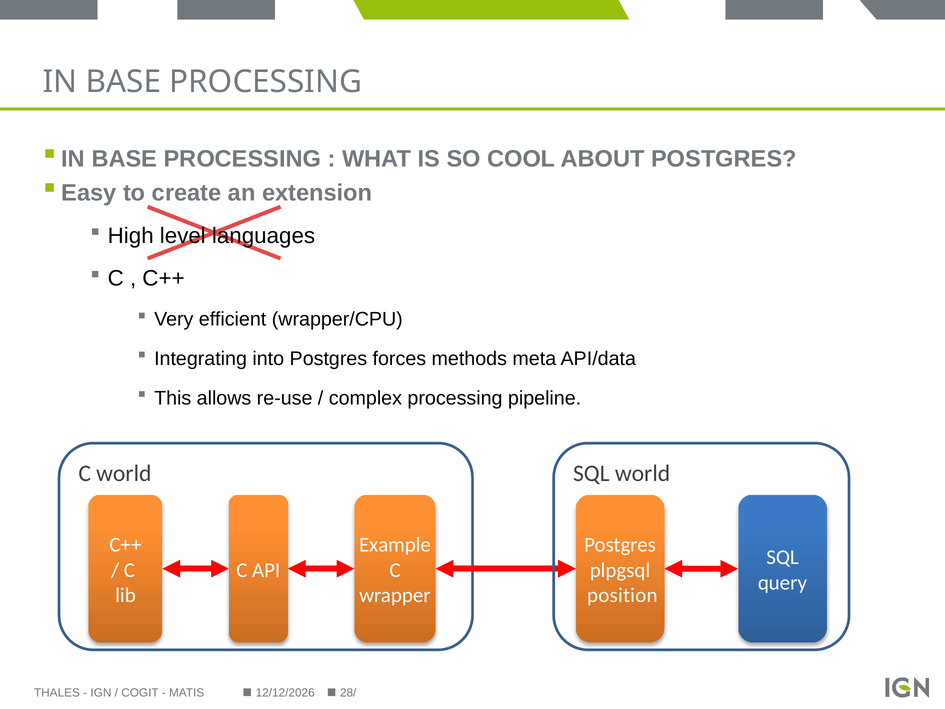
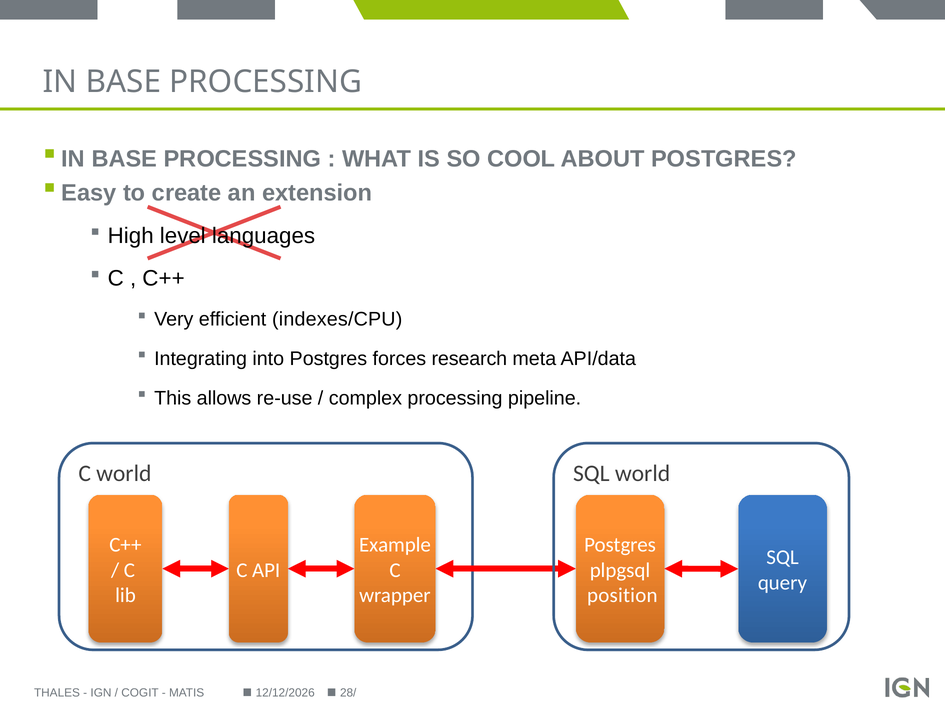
wrapper/CPU: wrapper/CPU -> indexes/CPU
methods: methods -> research
